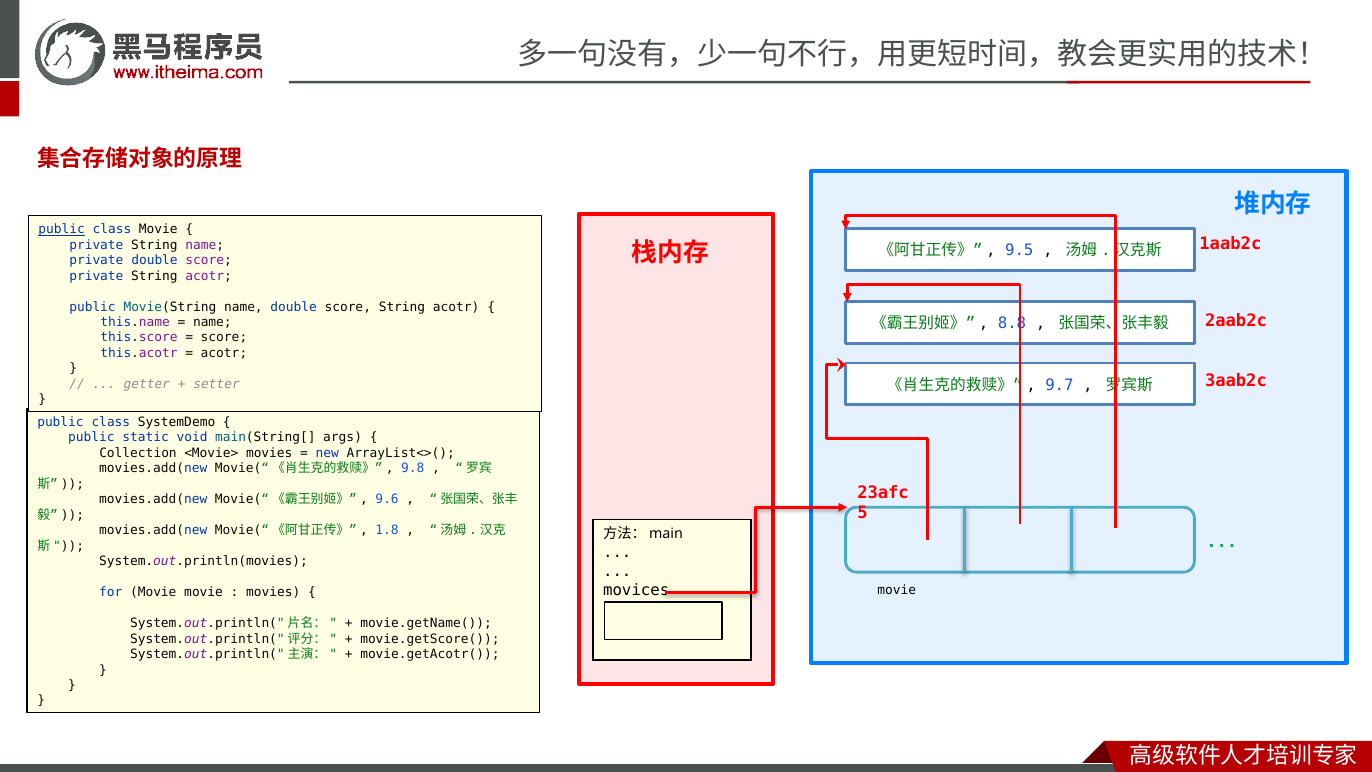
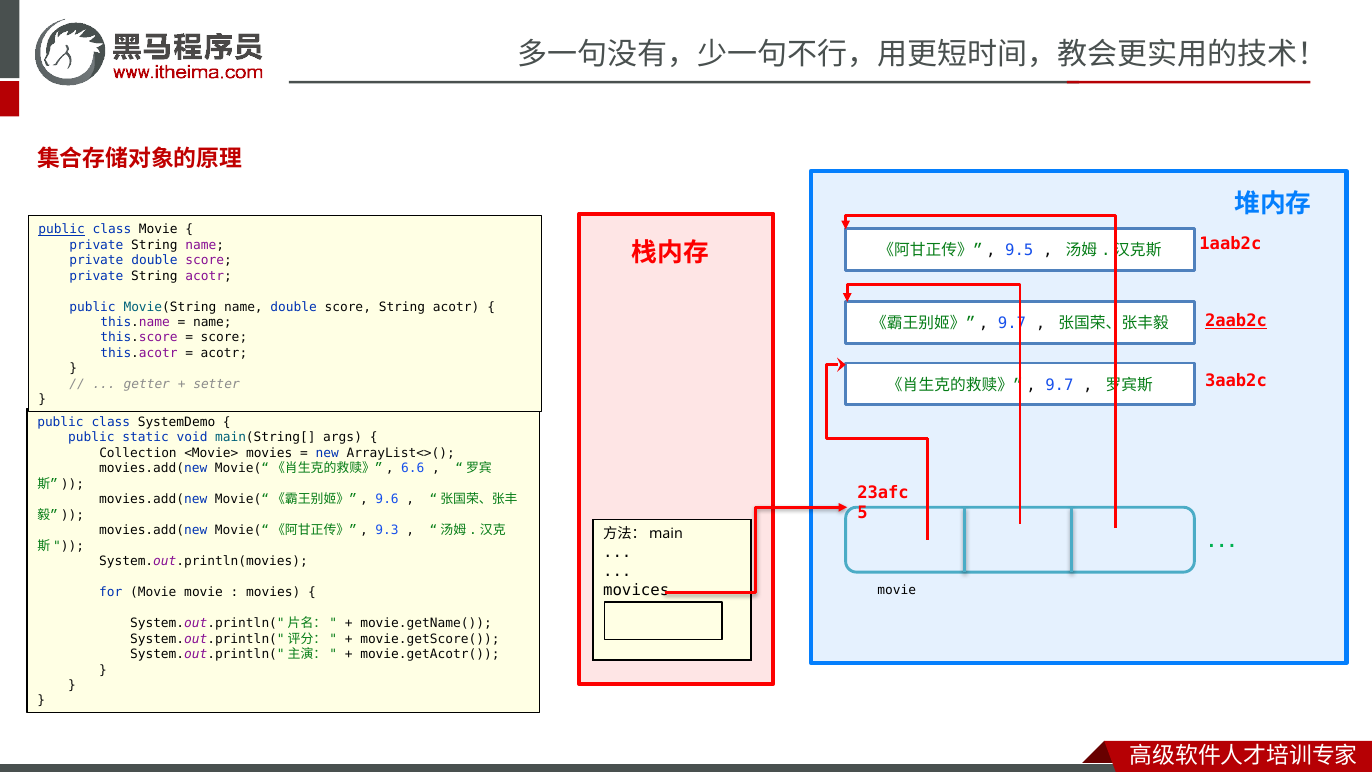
2aab2c underline: none -> present
8.8 at (1012, 324): 8.8 -> 9.7
9.8: 9.8 -> 6.6
1.8: 1.8 -> 9.3
